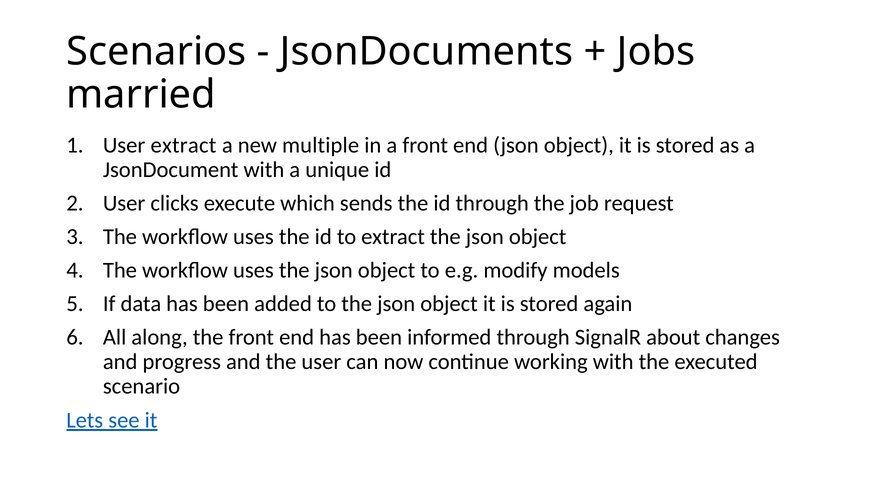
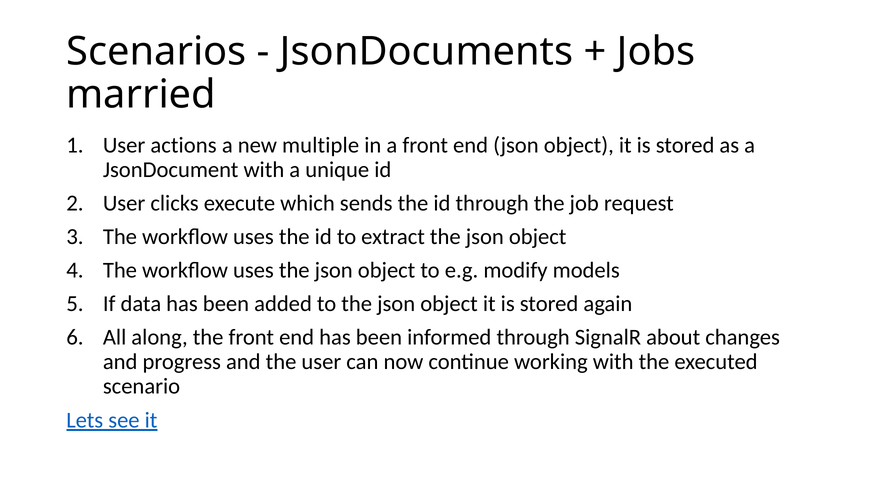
User extract: extract -> actions
